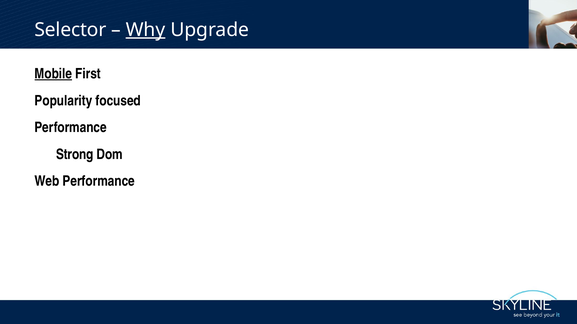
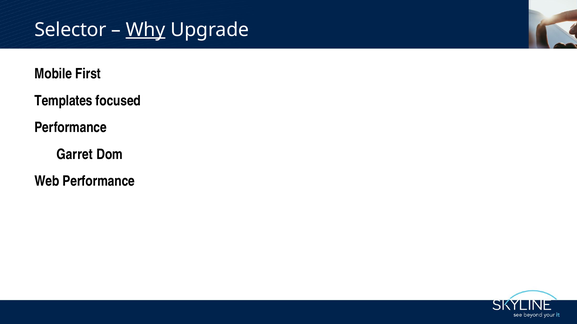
Mobile underline: present -> none
Popularity: Popularity -> Templates
Strong: Strong -> Garret
